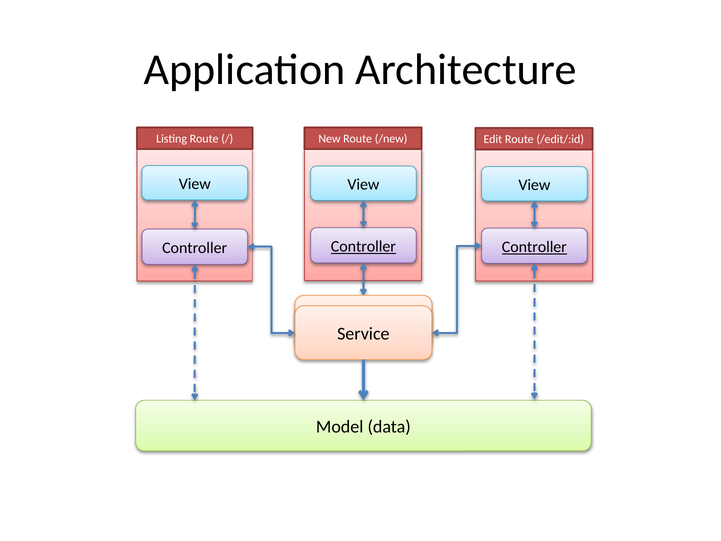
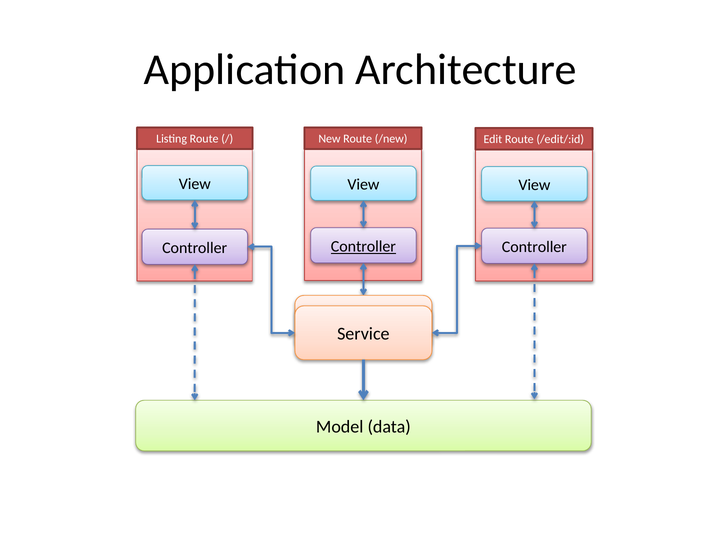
Controller at (534, 247) underline: present -> none
